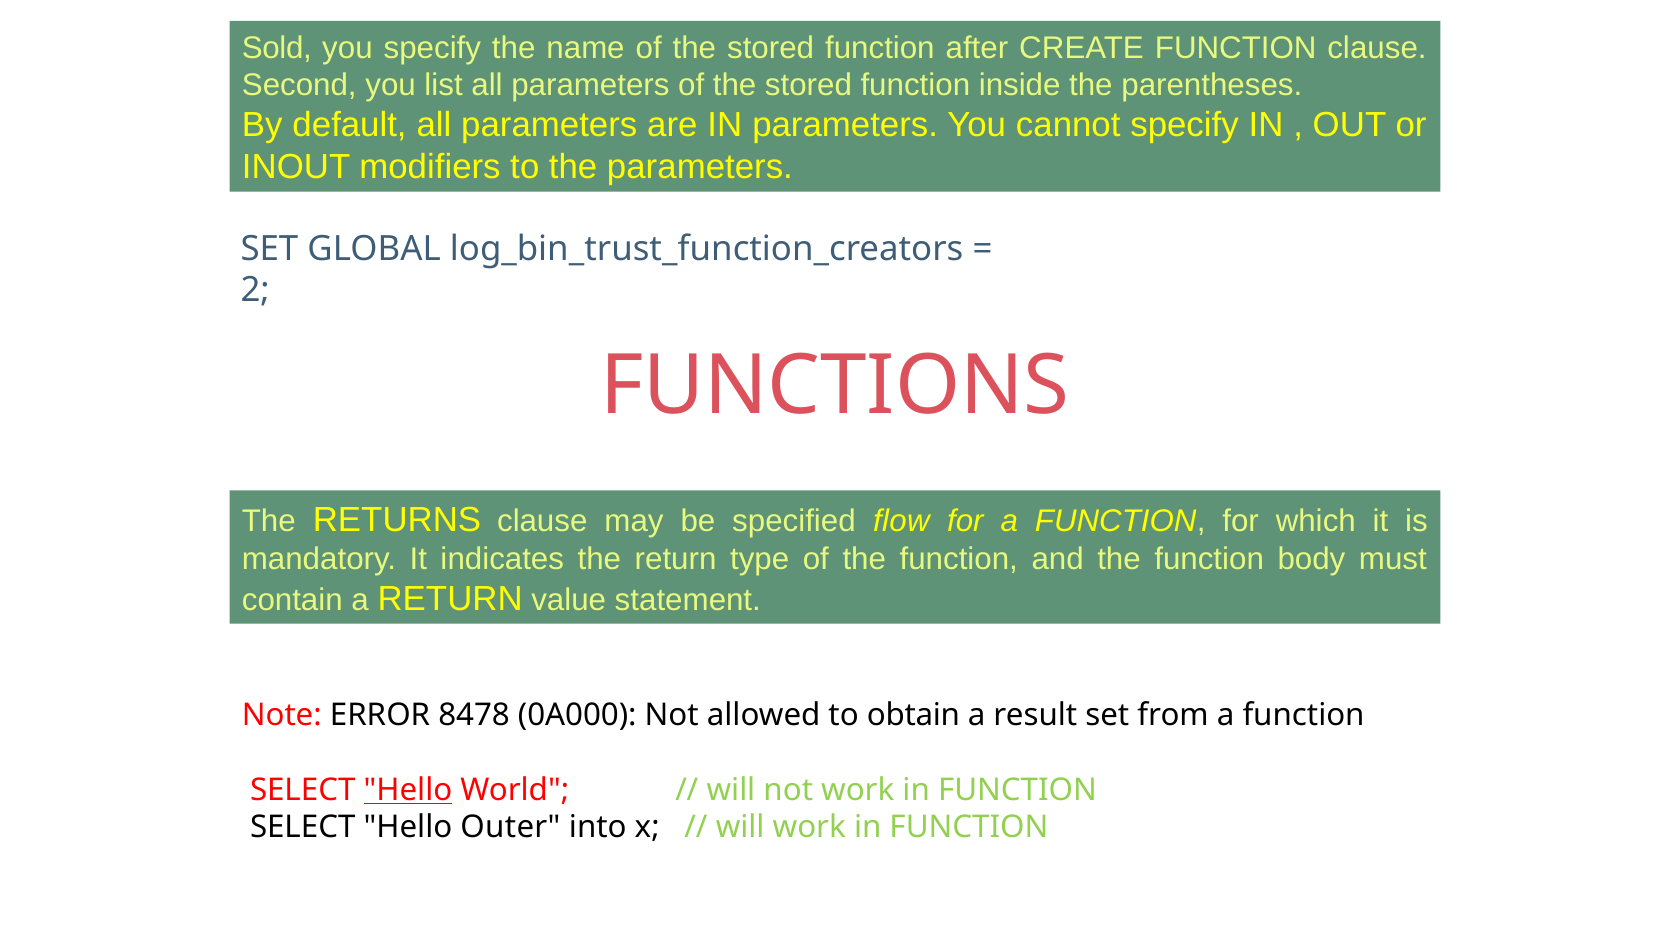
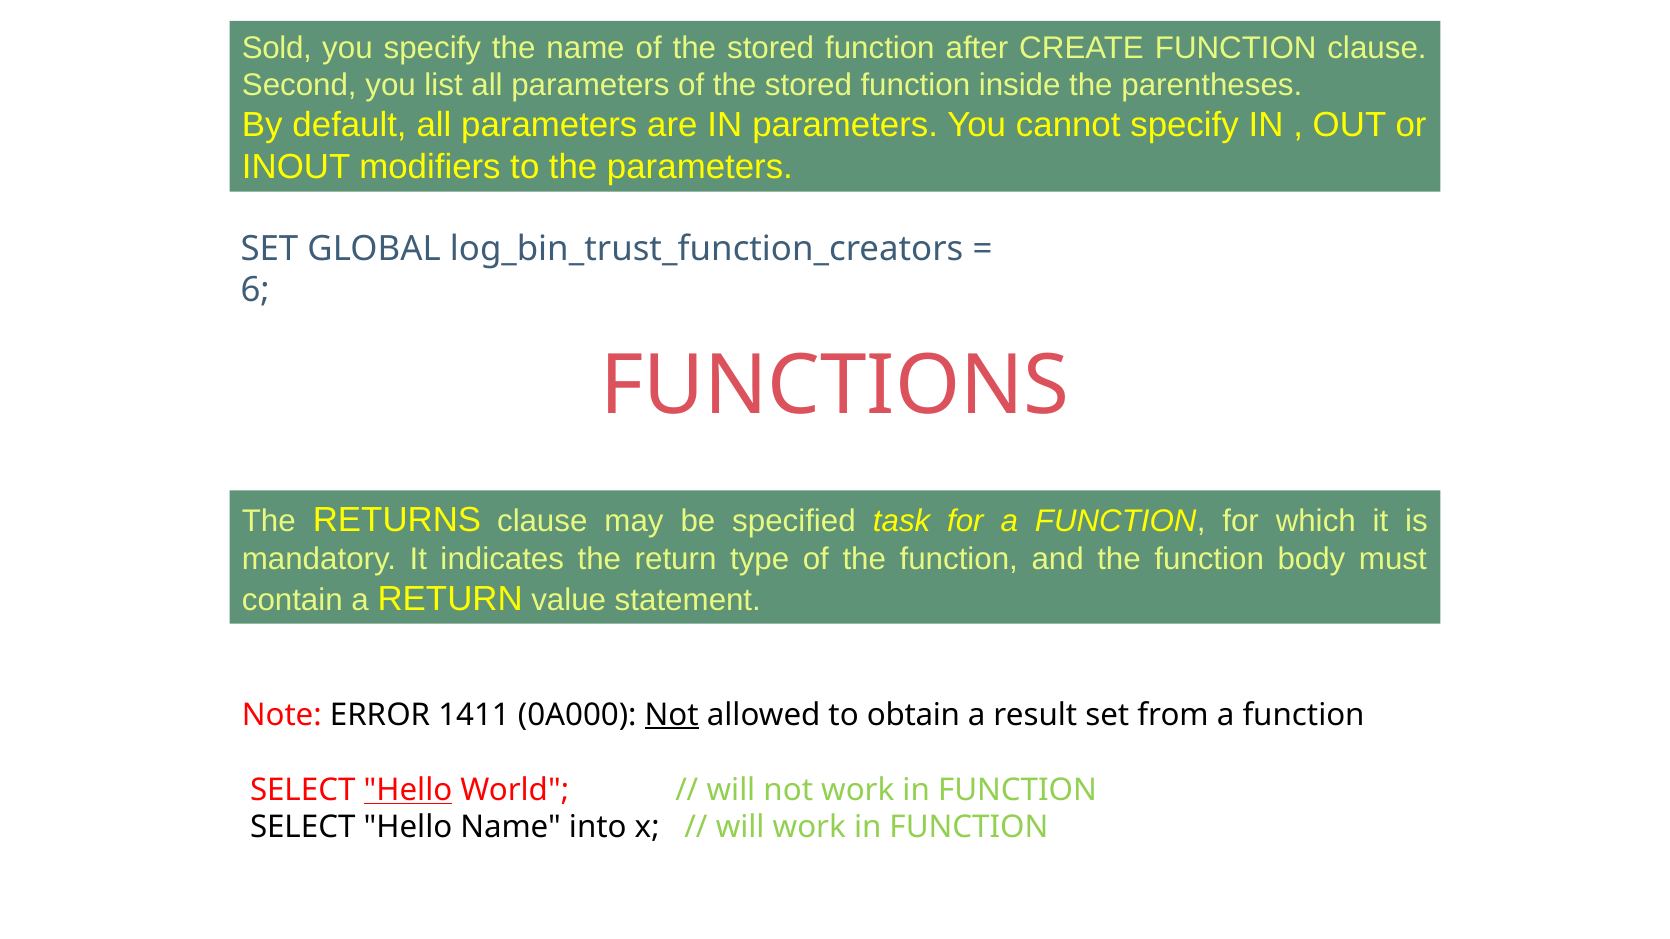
2: 2 -> 6
flow: flow -> task
8478: 8478 -> 1411
Not at (672, 715) underline: none -> present
Hello Outer: Outer -> Name
